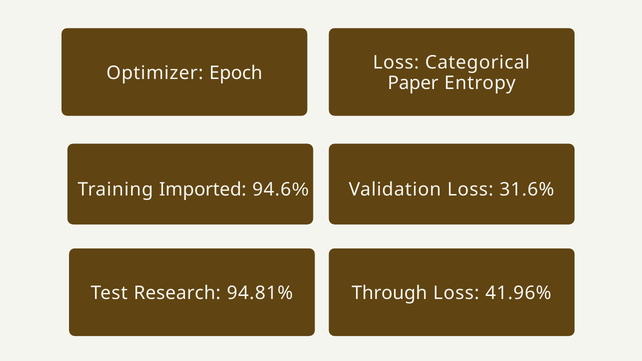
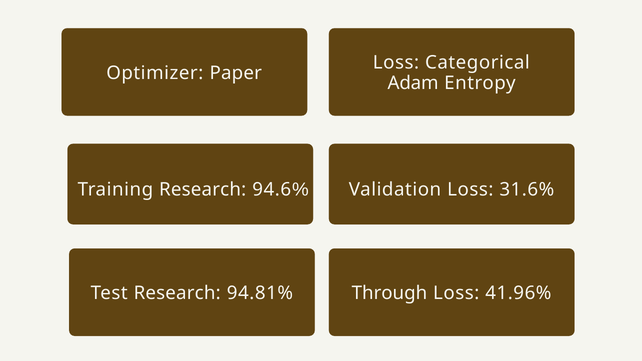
Epoch: Epoch -> Paper
Paper: Paper -> Adam
Training Imported: Imported -> Research
